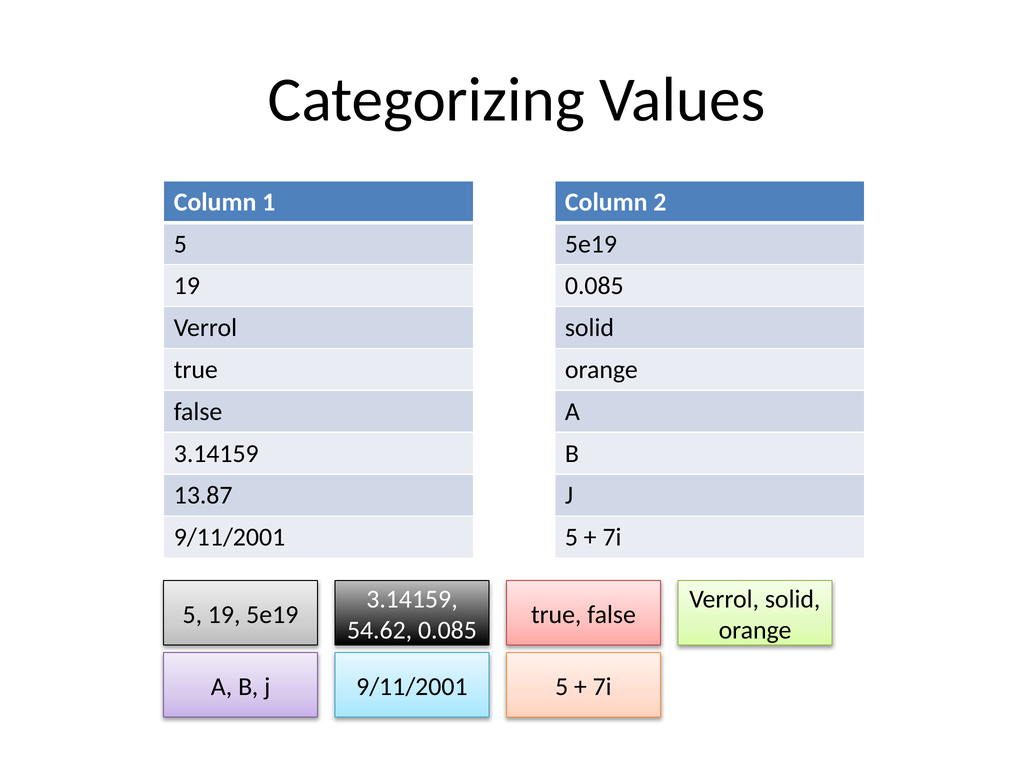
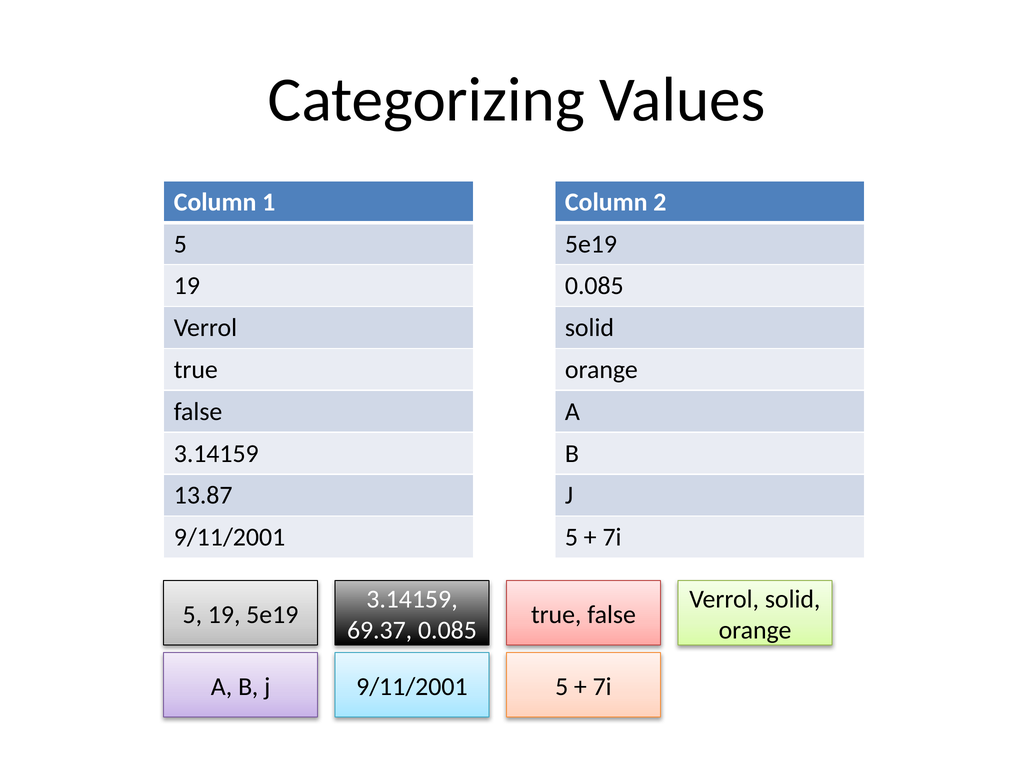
54.62: 54.62 -> 69.37
